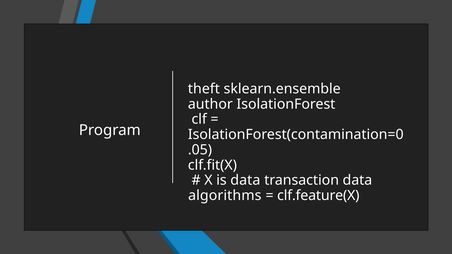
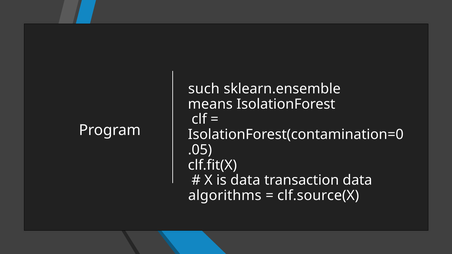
theft: theft -> such
author: author -> means
clf.feature(X: clf.feature(X -> clf.source(X
